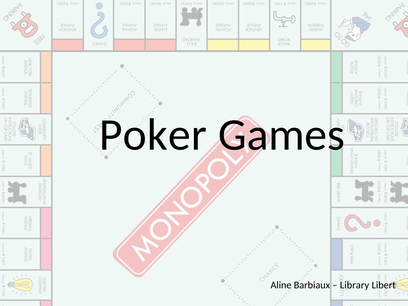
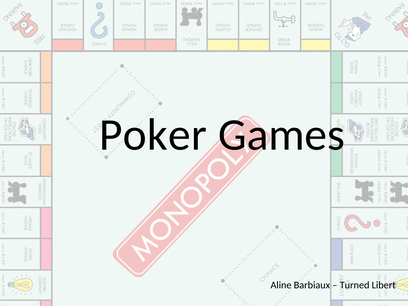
Library: Library -> Turned
